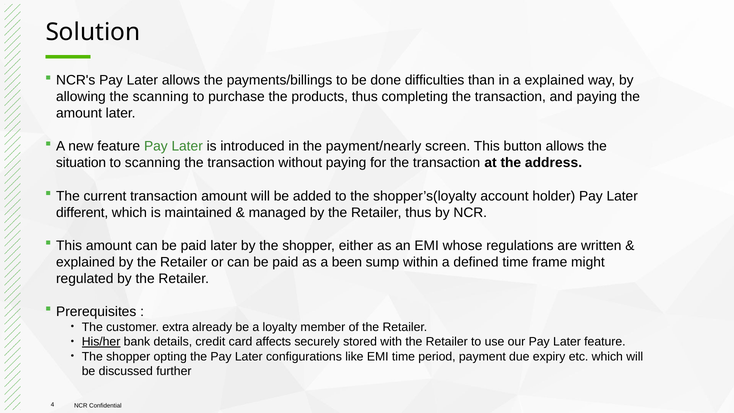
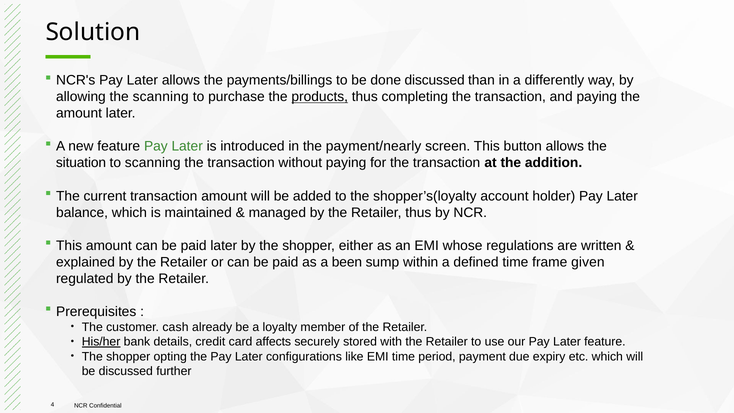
done difficulties: difficulties -> discussed
a explained: explained -> differently
products underline: none -> present
address: address -> addition
different: different -> balance
might: might -> given
extra: extra -> cash
